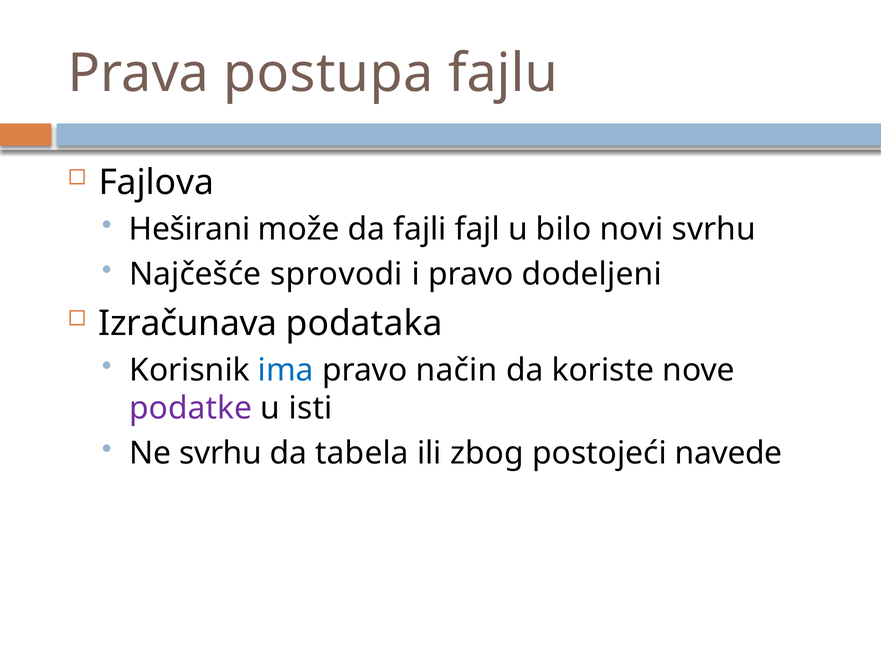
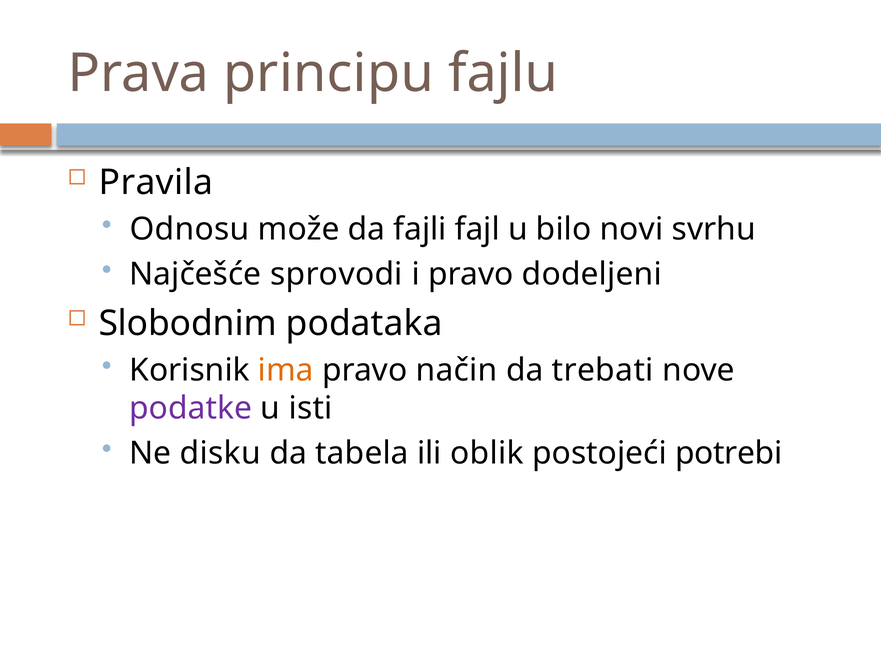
postupa: postupa -> principu
Fajlova: Fajlova -> Pravila
Heširani: Heširani -> Odnosu
Izračunava: Izračunava -> Slobodnim
ima colour: blue -> orange
koriste: koriste -> trebati
Ne svrhu: svrhu -> disku
zbog: zbog -> oblik
navede: navede -> potrebi
